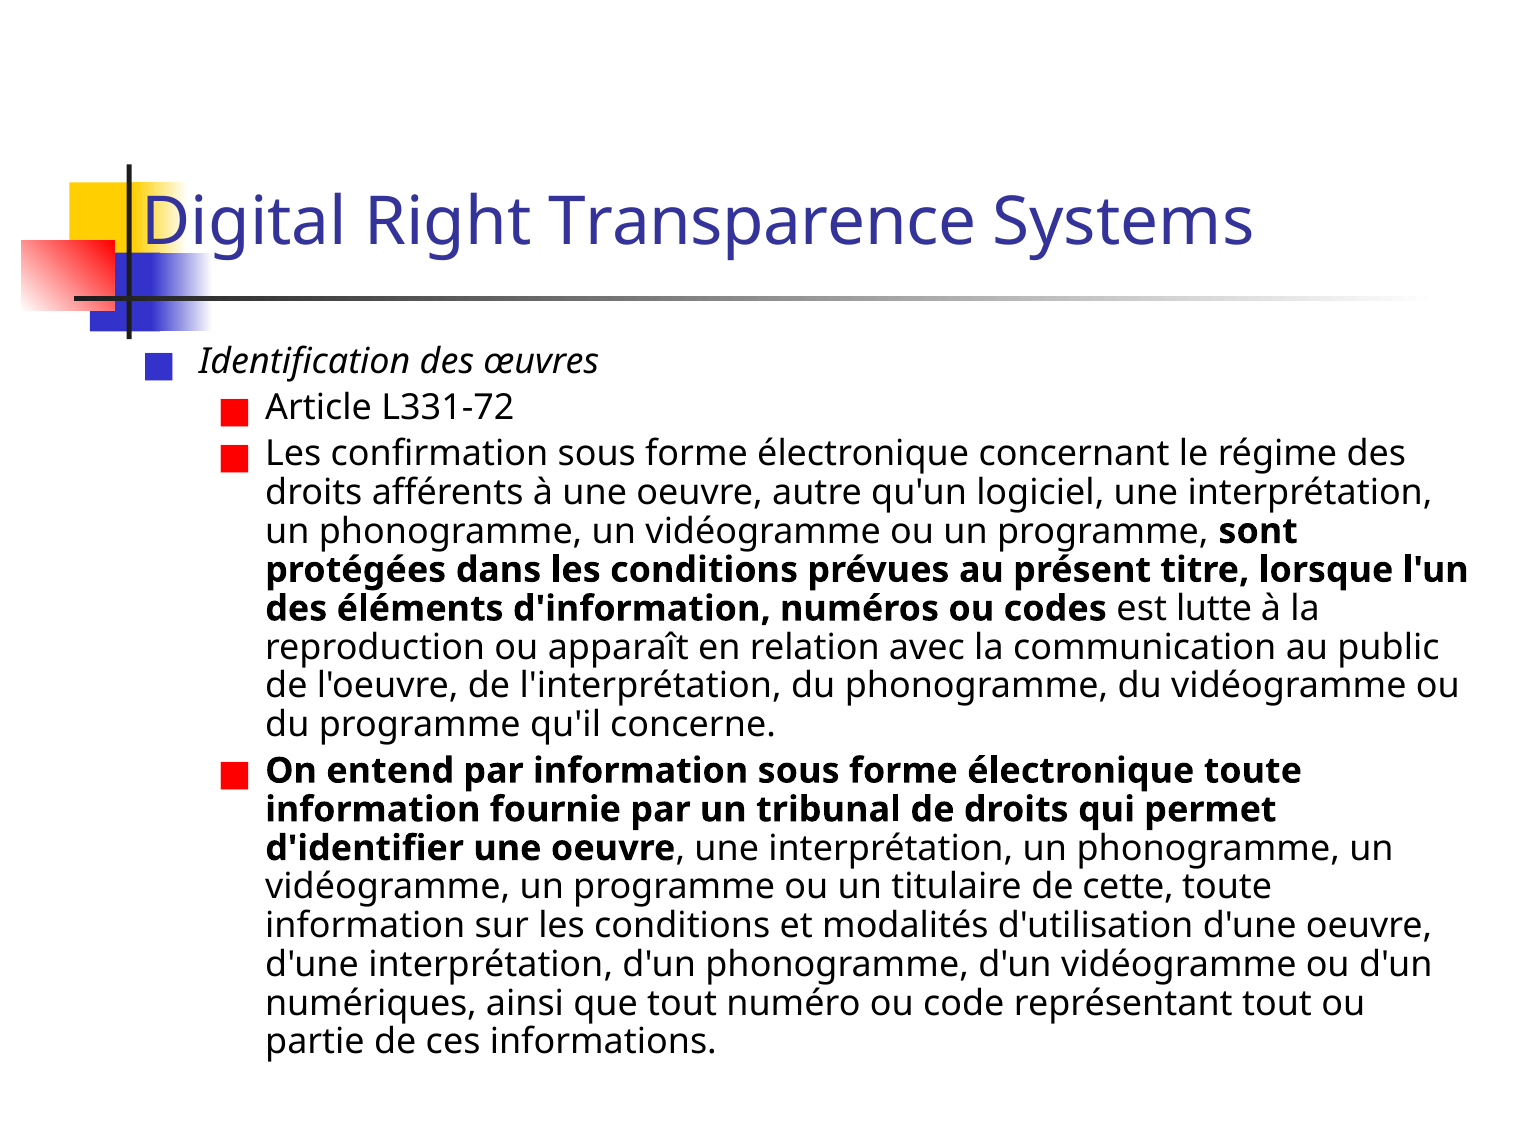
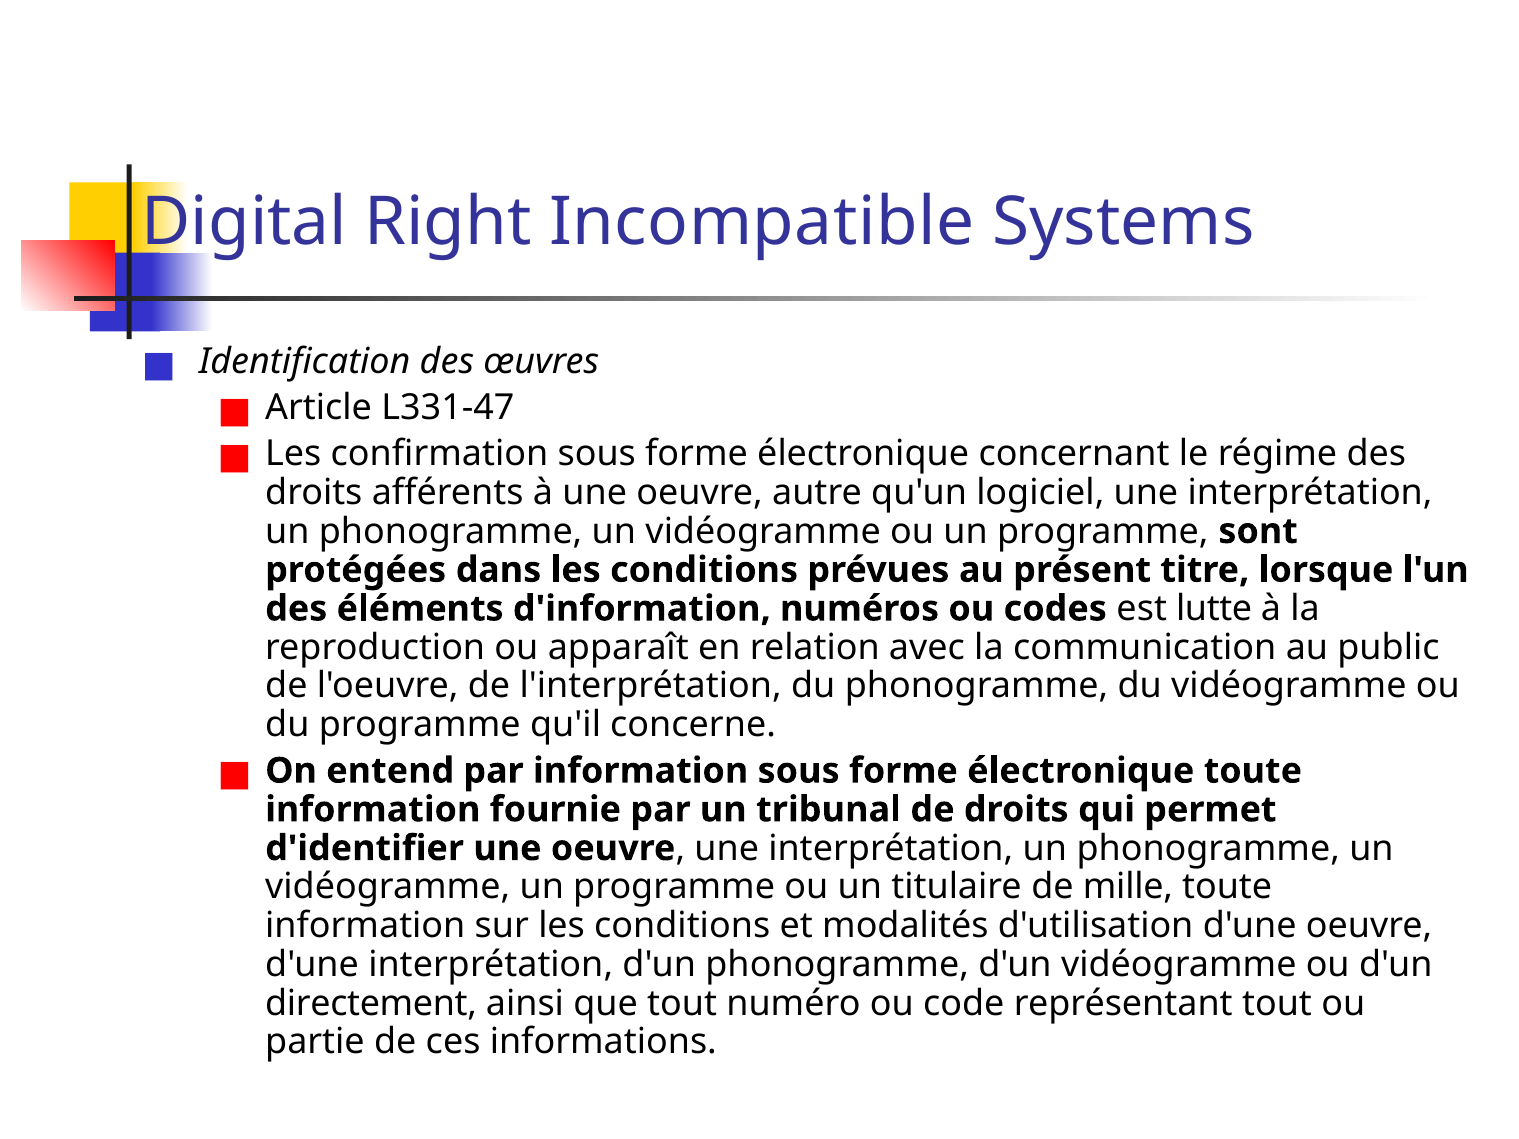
Transparence: Transparence -> Incompatible
L331-72: L331-72 -> L331-47
cette: cette -> mille
numériques: numériques -> directement
